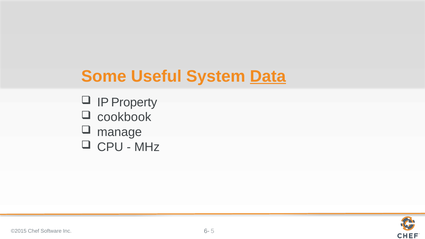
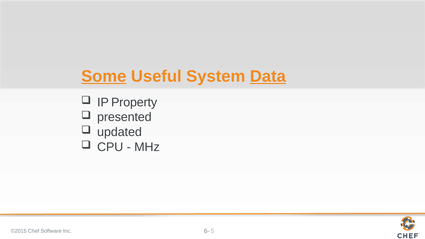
Some underline: none -> present
cookbook: cookbook -> presented
manage: manage -> updated
